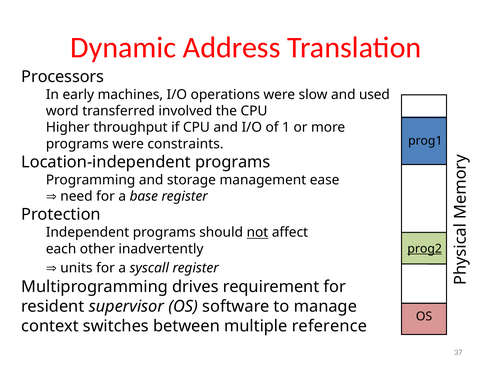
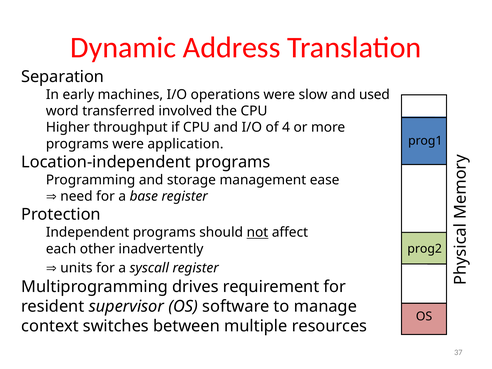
Processors: Processors -> Separation
1: 1 -> 4
constraints: constraints -> application
prog2 underline: present -> none
reference: reference -> resources
